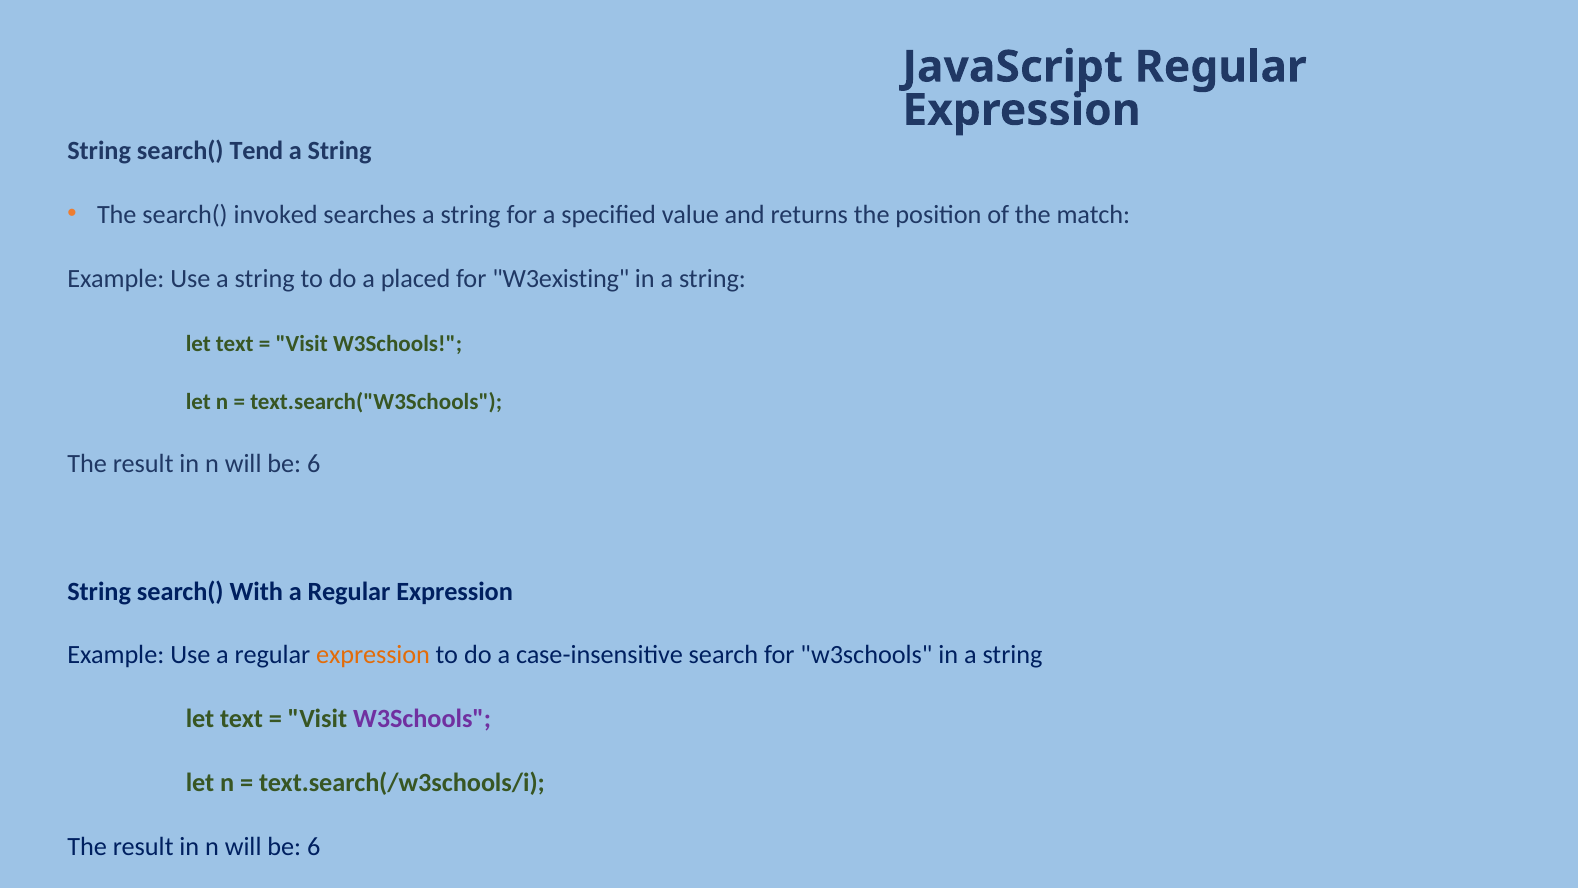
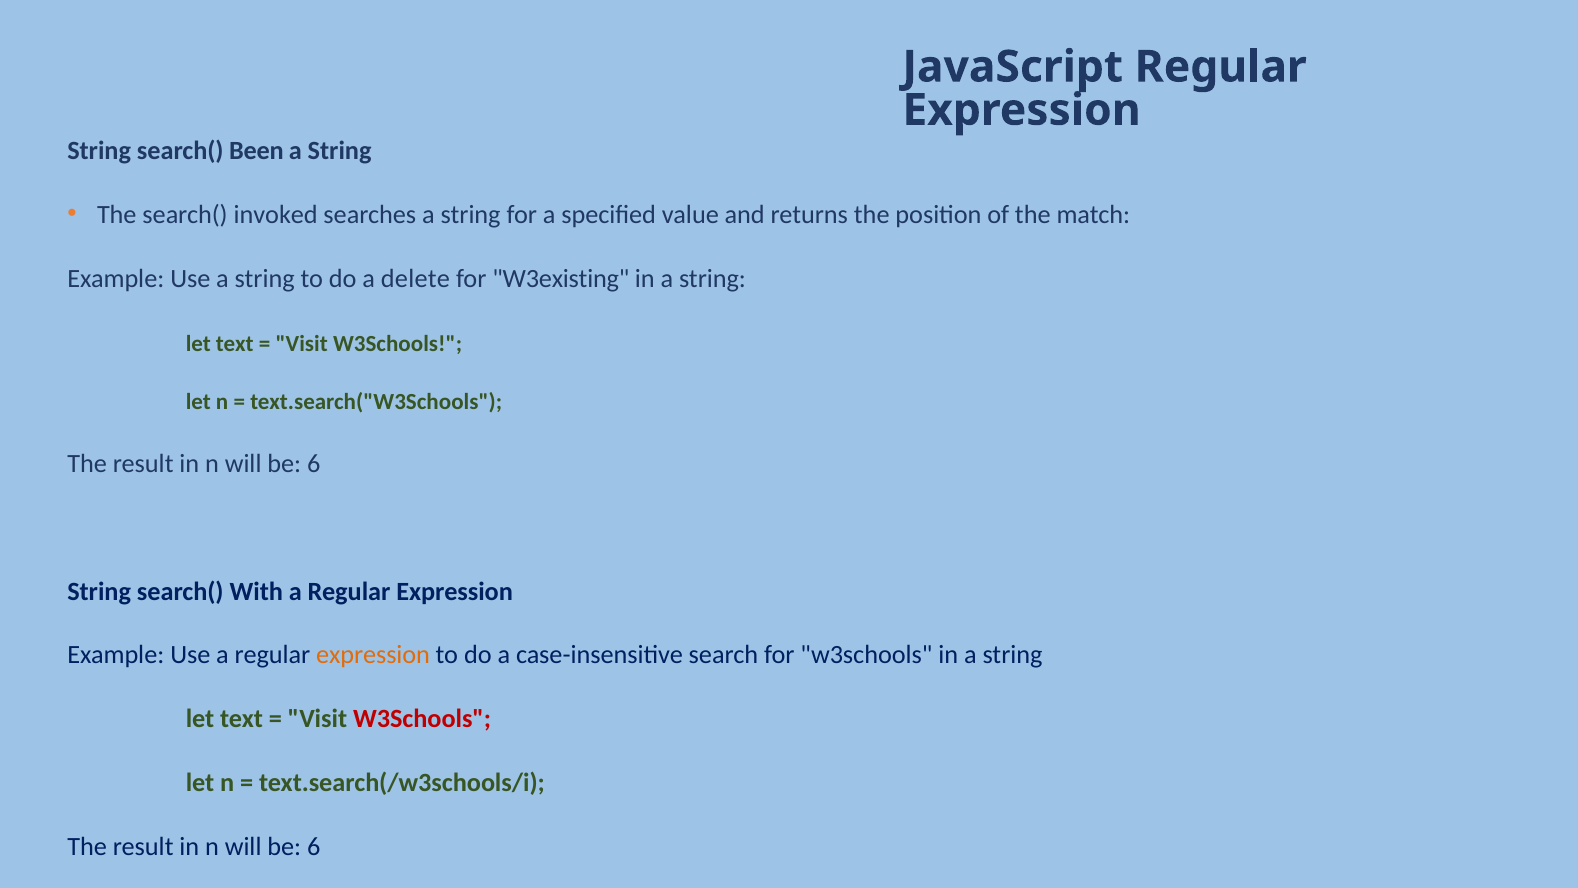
Tend: Tend -> Been
placed: placed -> delete
W3Schools at (422, 719) colour: purple -> red
